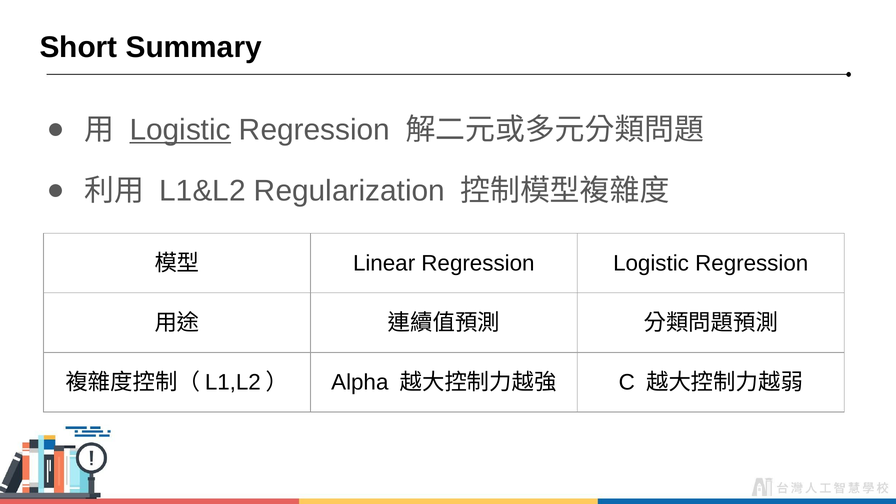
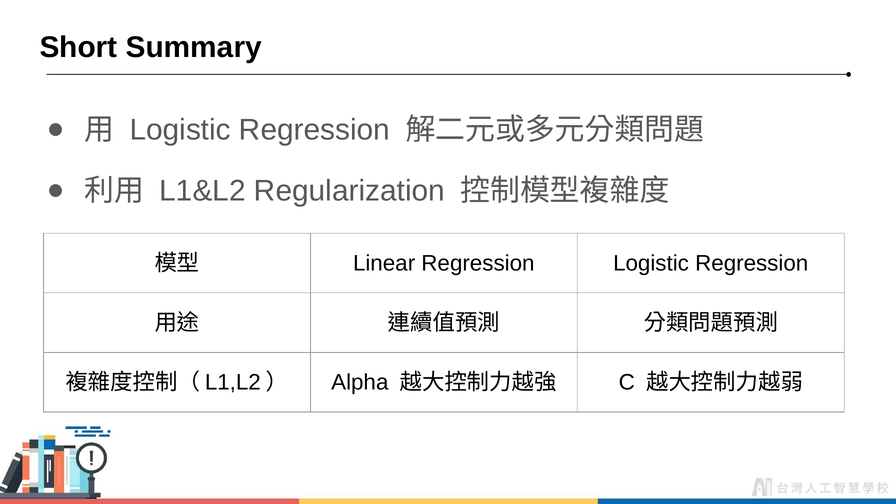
Logistic at (180, 130) underline: present -> none
